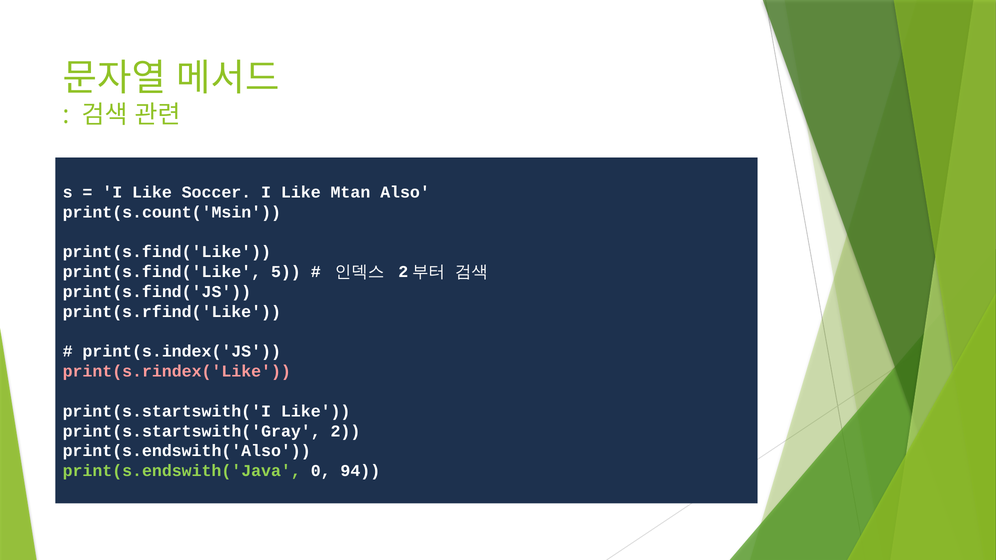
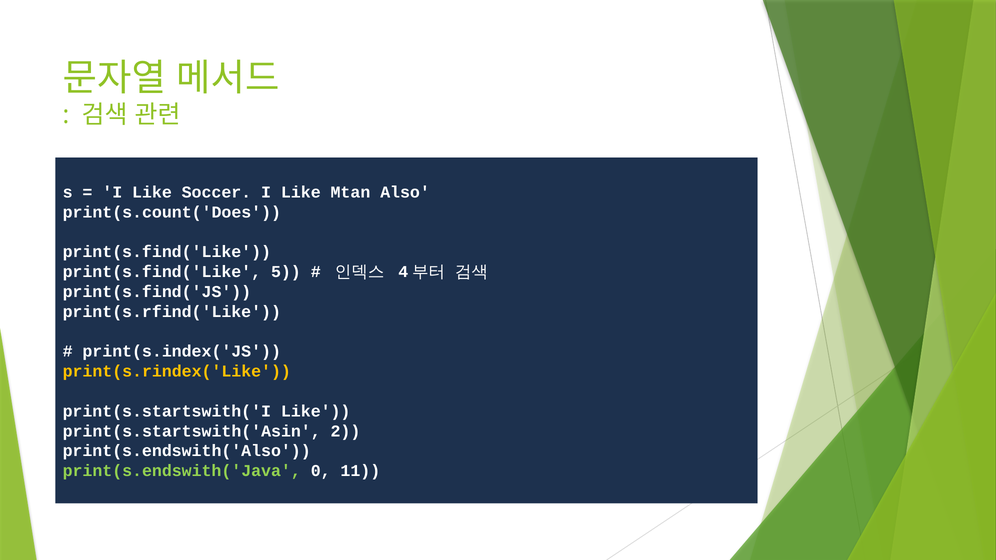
print(s.count('Msin: print(s.count('Msin -> print(s.count('Does
2 at (403, 272): 2 -> 4
print(s.rindex('Like colour: pink -> yellow
print(s.startswith('Gray: print(s.startswith('Gray -> print(s.startswith('Asin
94: 94 -> 11
